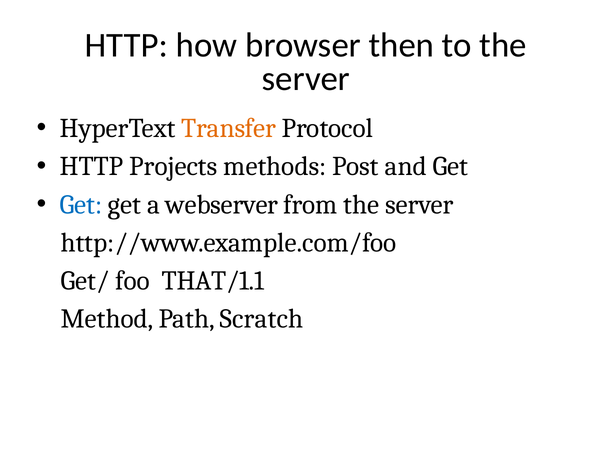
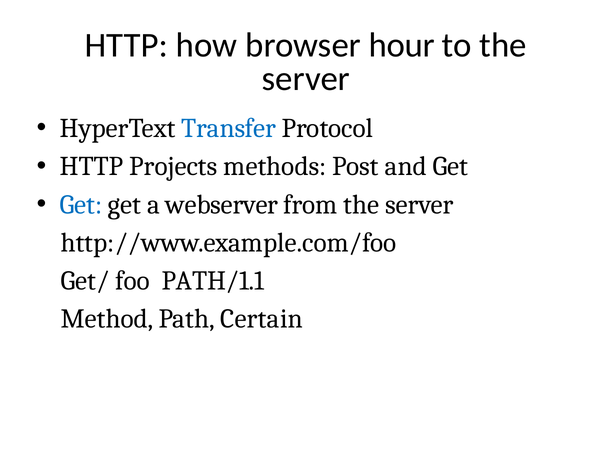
then: then -> hour
Transfer colour: orange -> blue
THAT/1.1: THAT/1.1 -> PATH/1.1
Scratch: Scratch -> Certain
